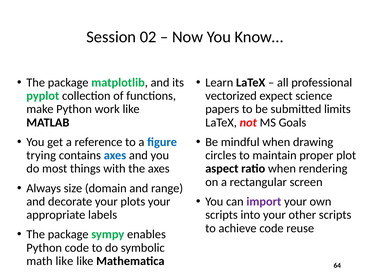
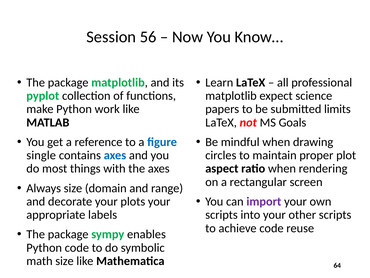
02: 02 -> 56
vectorized at (231, 96): vectorized -> matplotlib
trying: trying -> single
math like: like -> size
